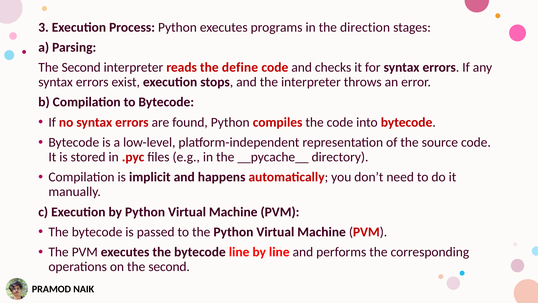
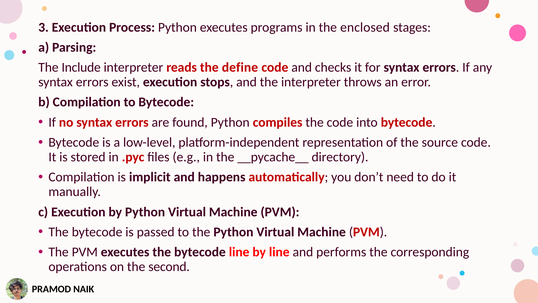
direction: direction -> enclosed
Second at (81, 67): Second -> Include
